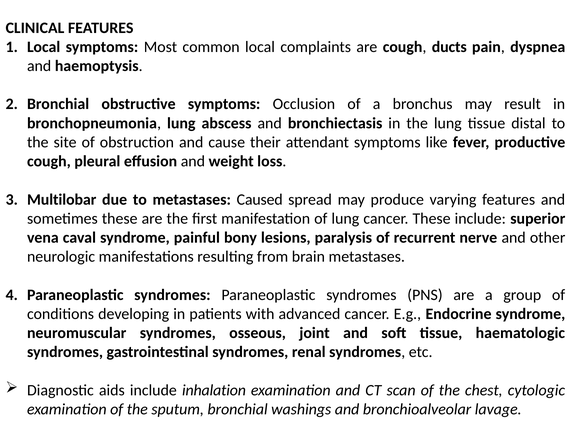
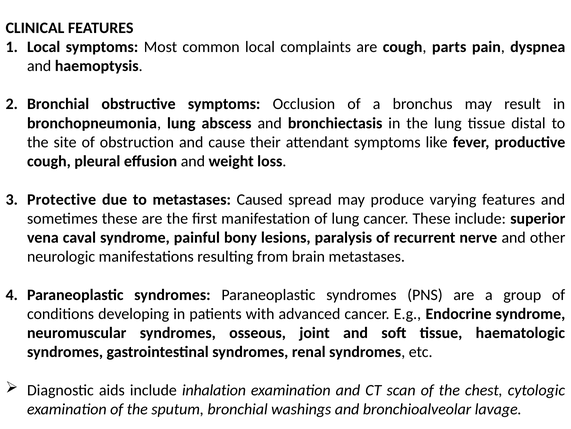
ducts: ducts -> parts
Multilobar: Multilobar -> Protective
